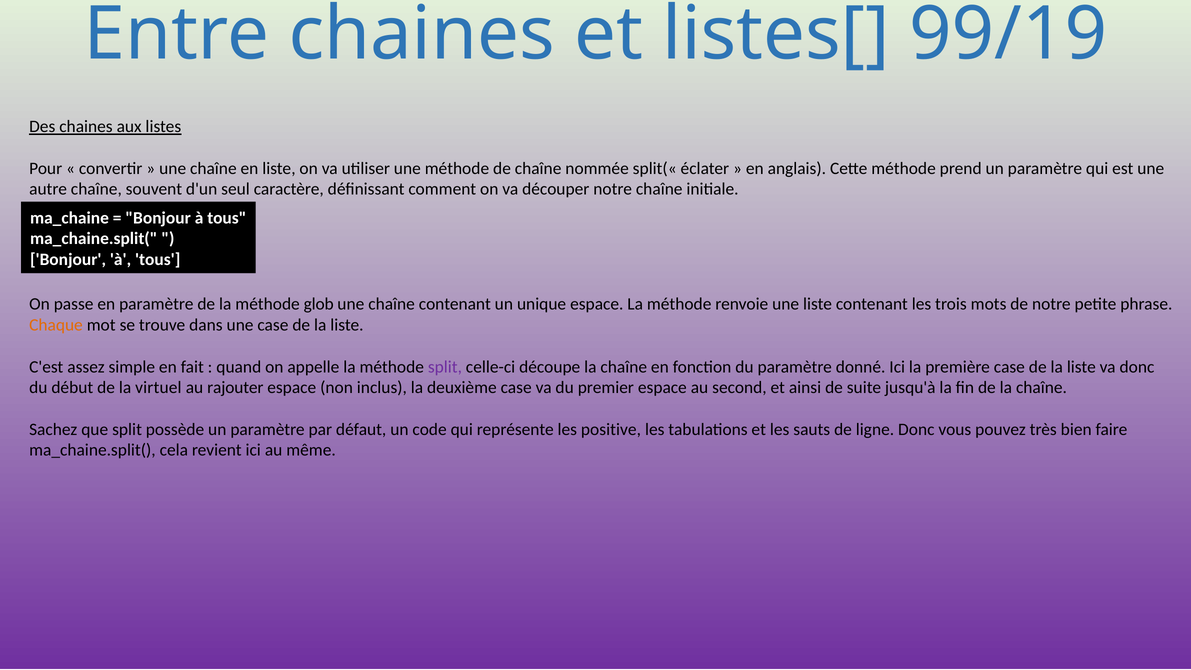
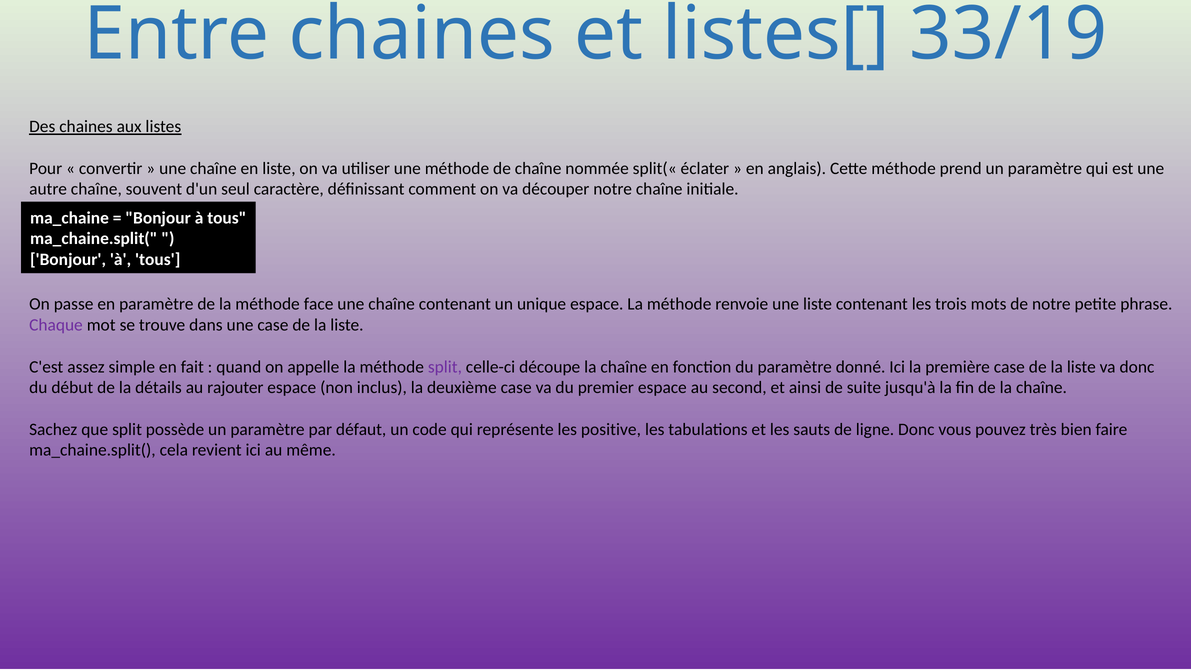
99/19: 99/19 -> 33/19
glob: glob -> face
Chaque colour: orange -> purple
virtuel: virtuel -> détails
